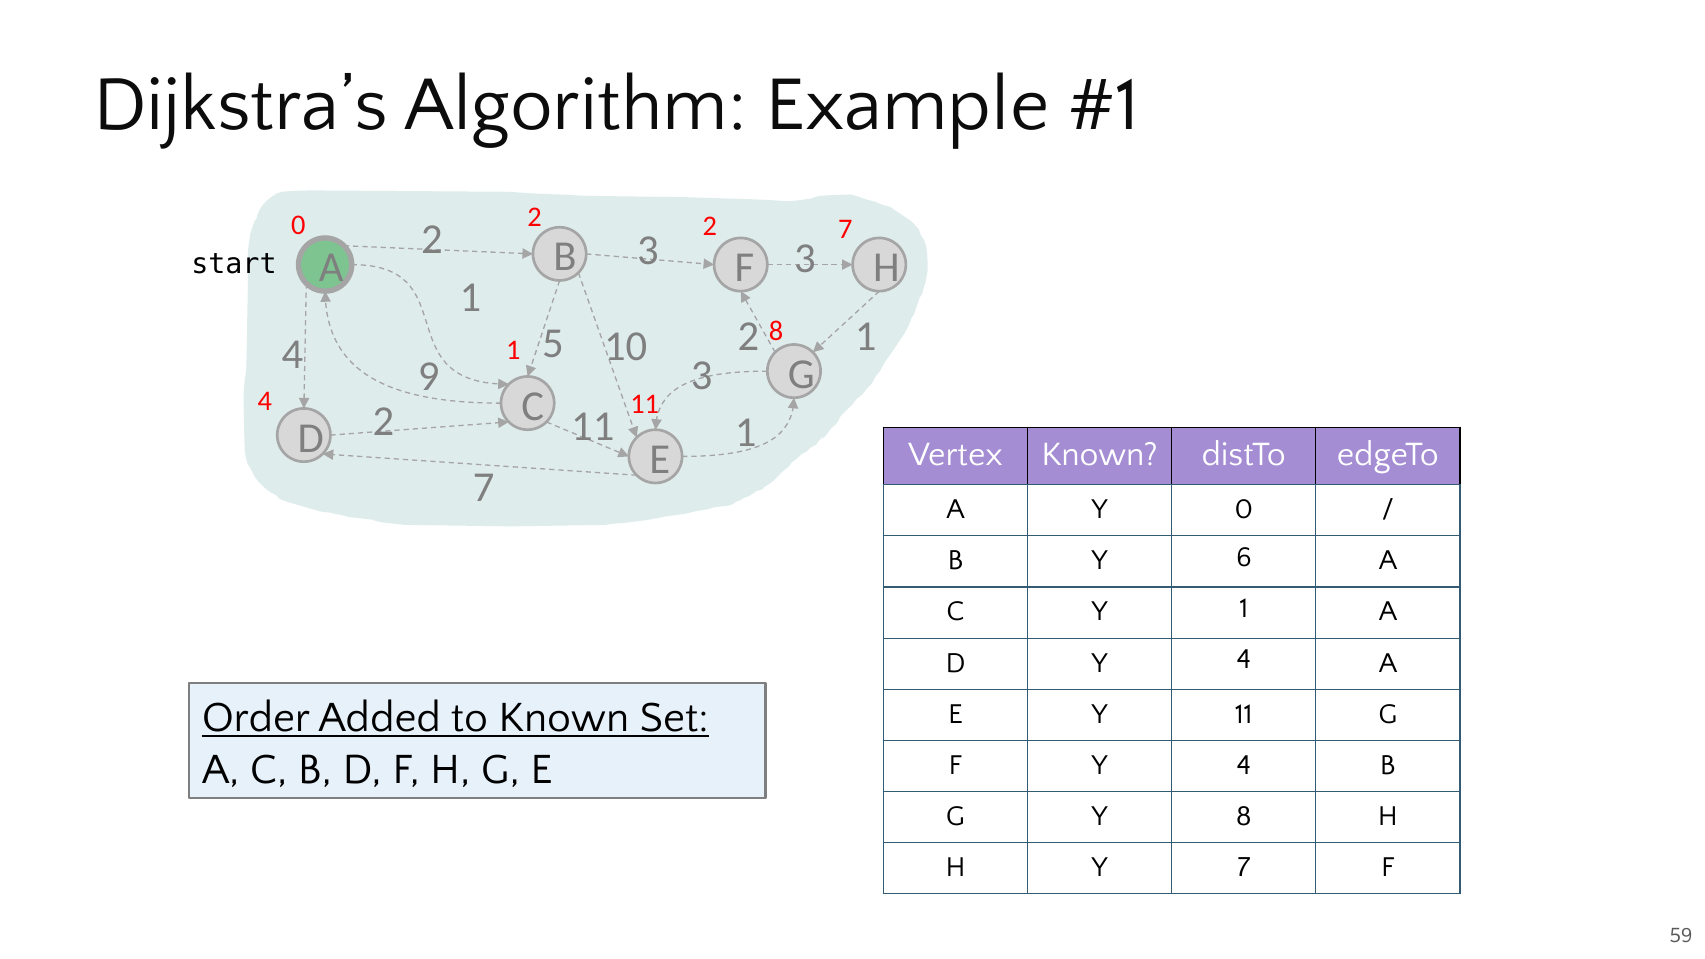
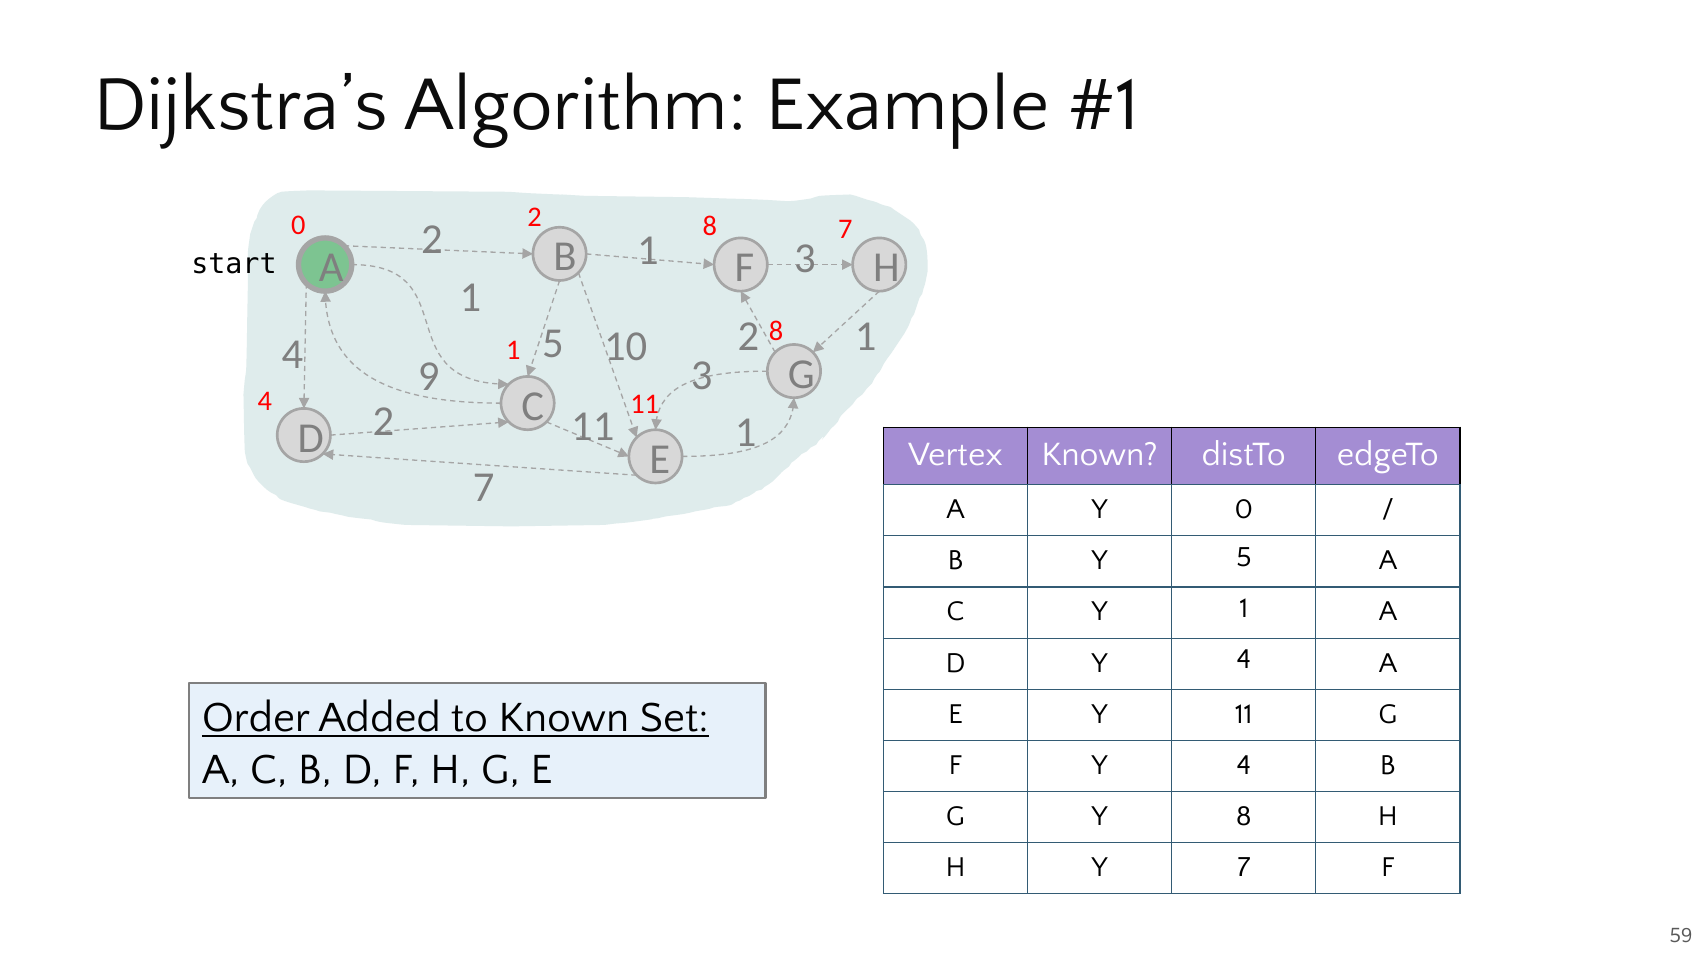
2 2: 2 -> 8
3 at (648, 250): 3 -> 1
Y 6: 6 -> 5
